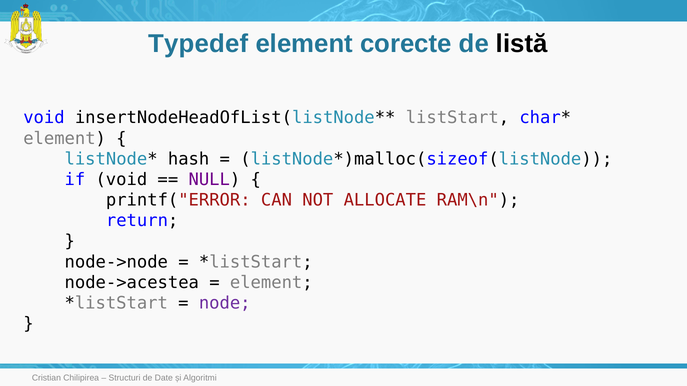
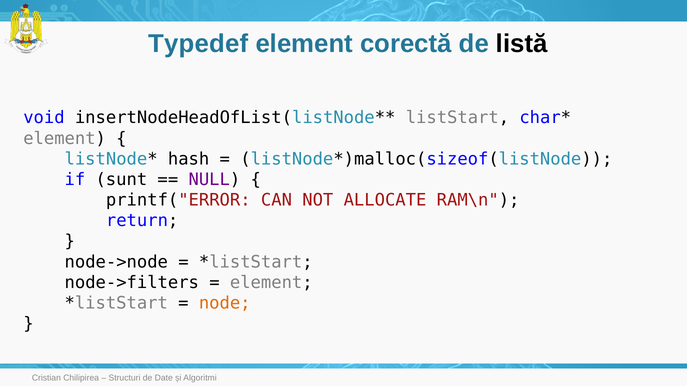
corecte: corecte -> corectă
if void: void -> sunt
node->acestea: node->acestea -> node->filters
node colour: purple -> orange
